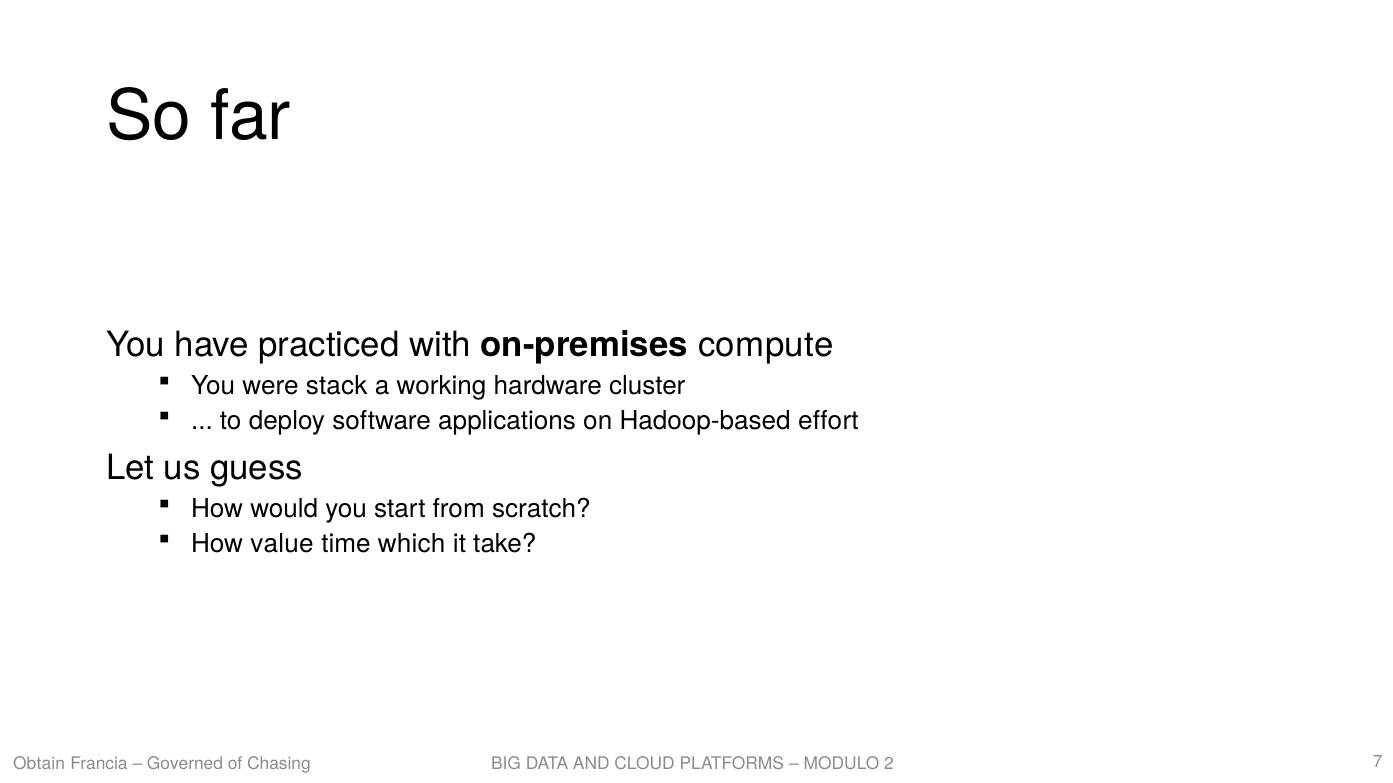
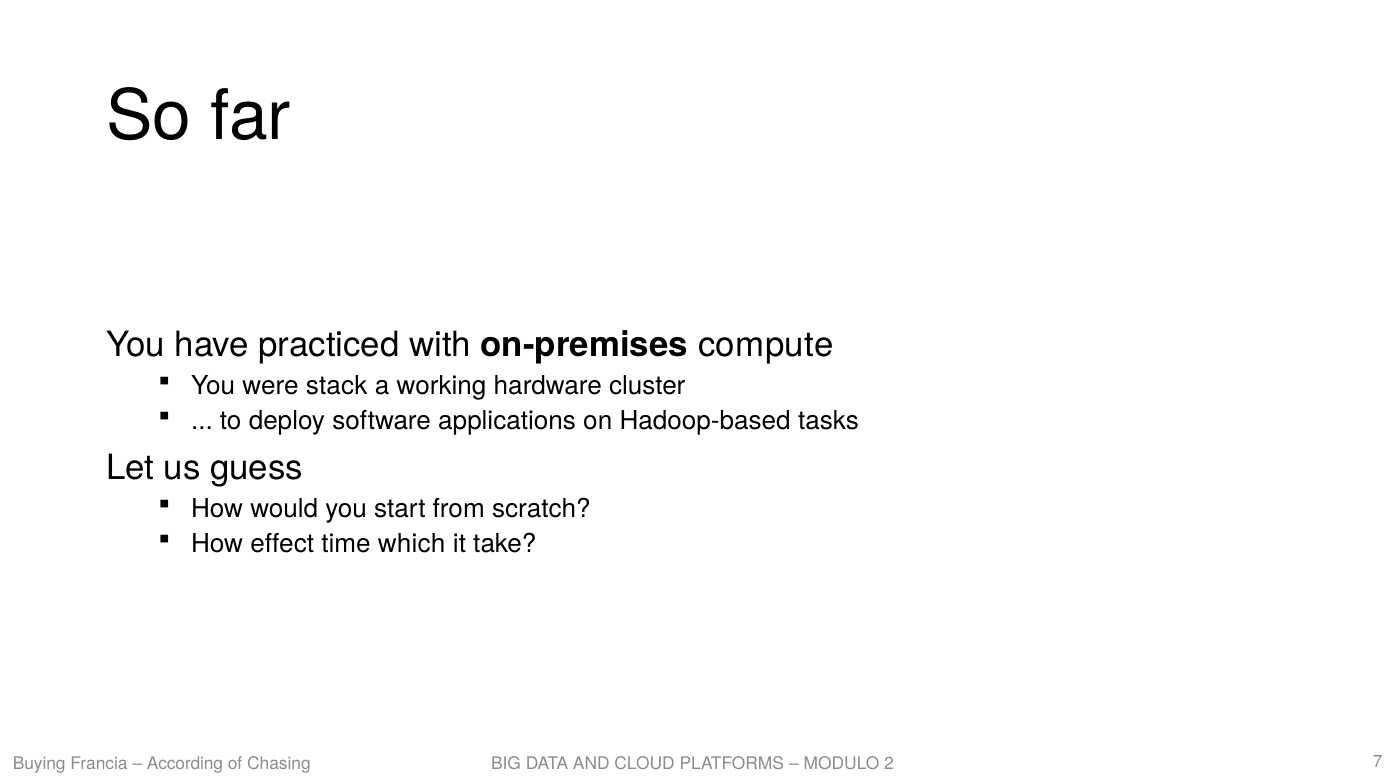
effort: effort -> tasks
value: value -> effect
Obtain: Obtain -> Buying
Governed: Governed -> According
